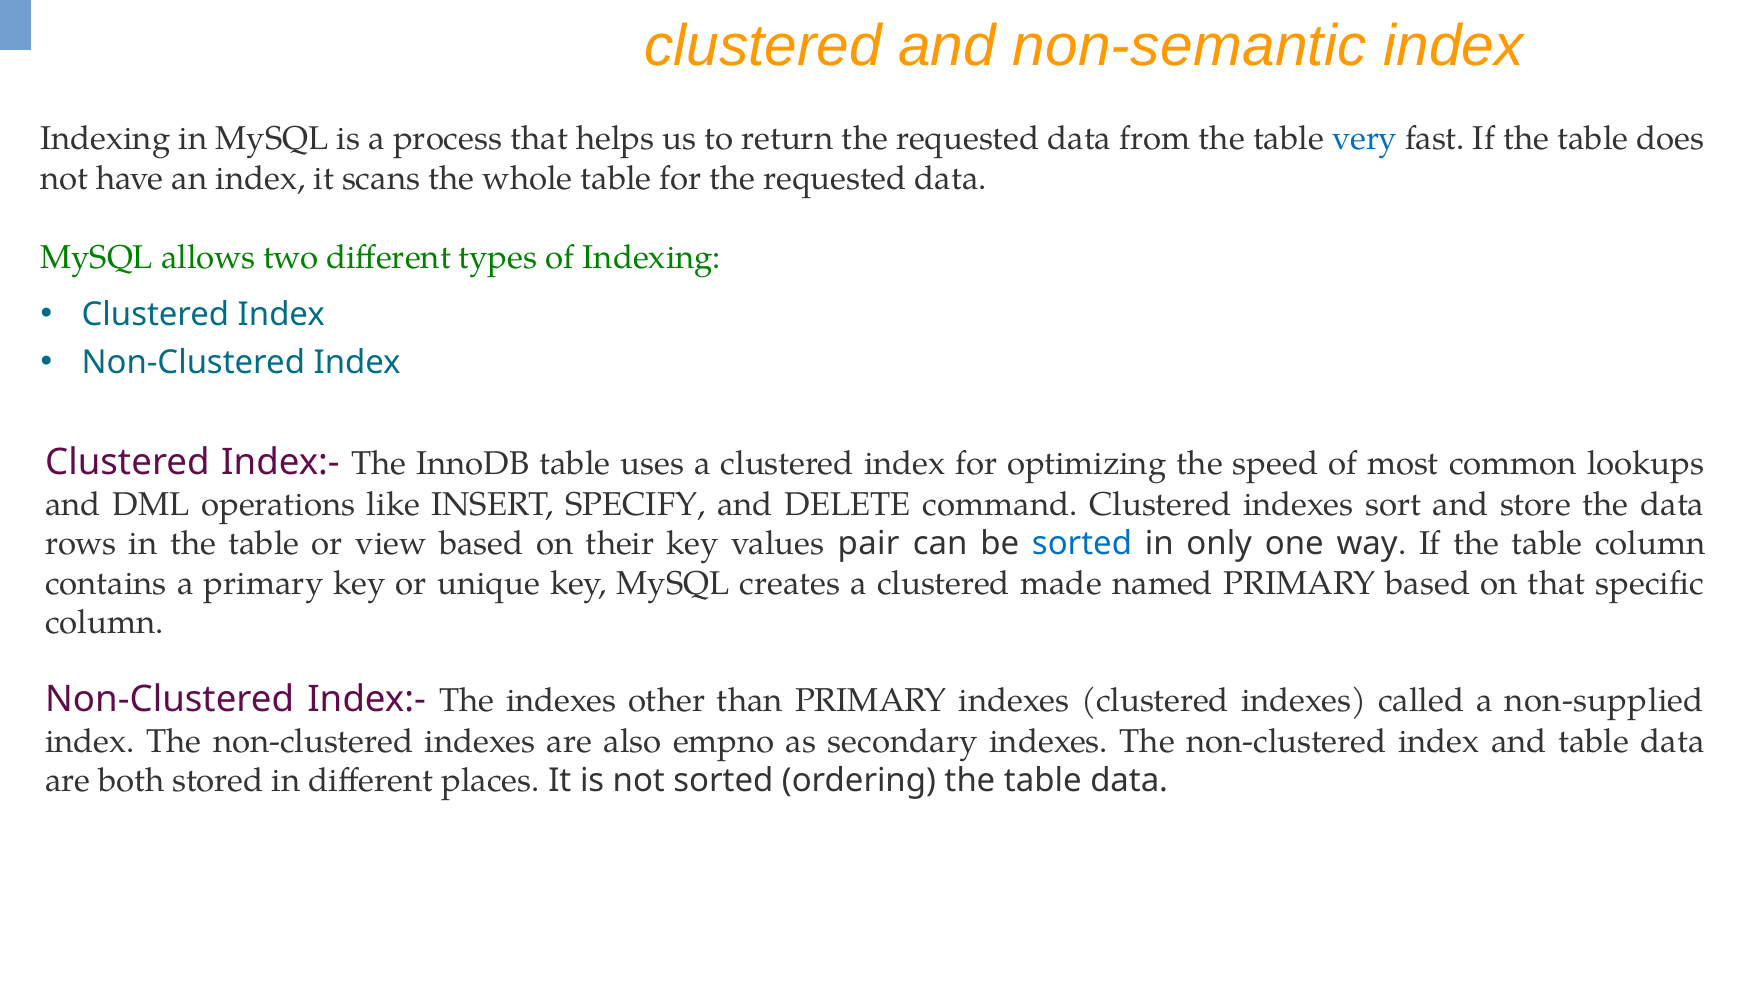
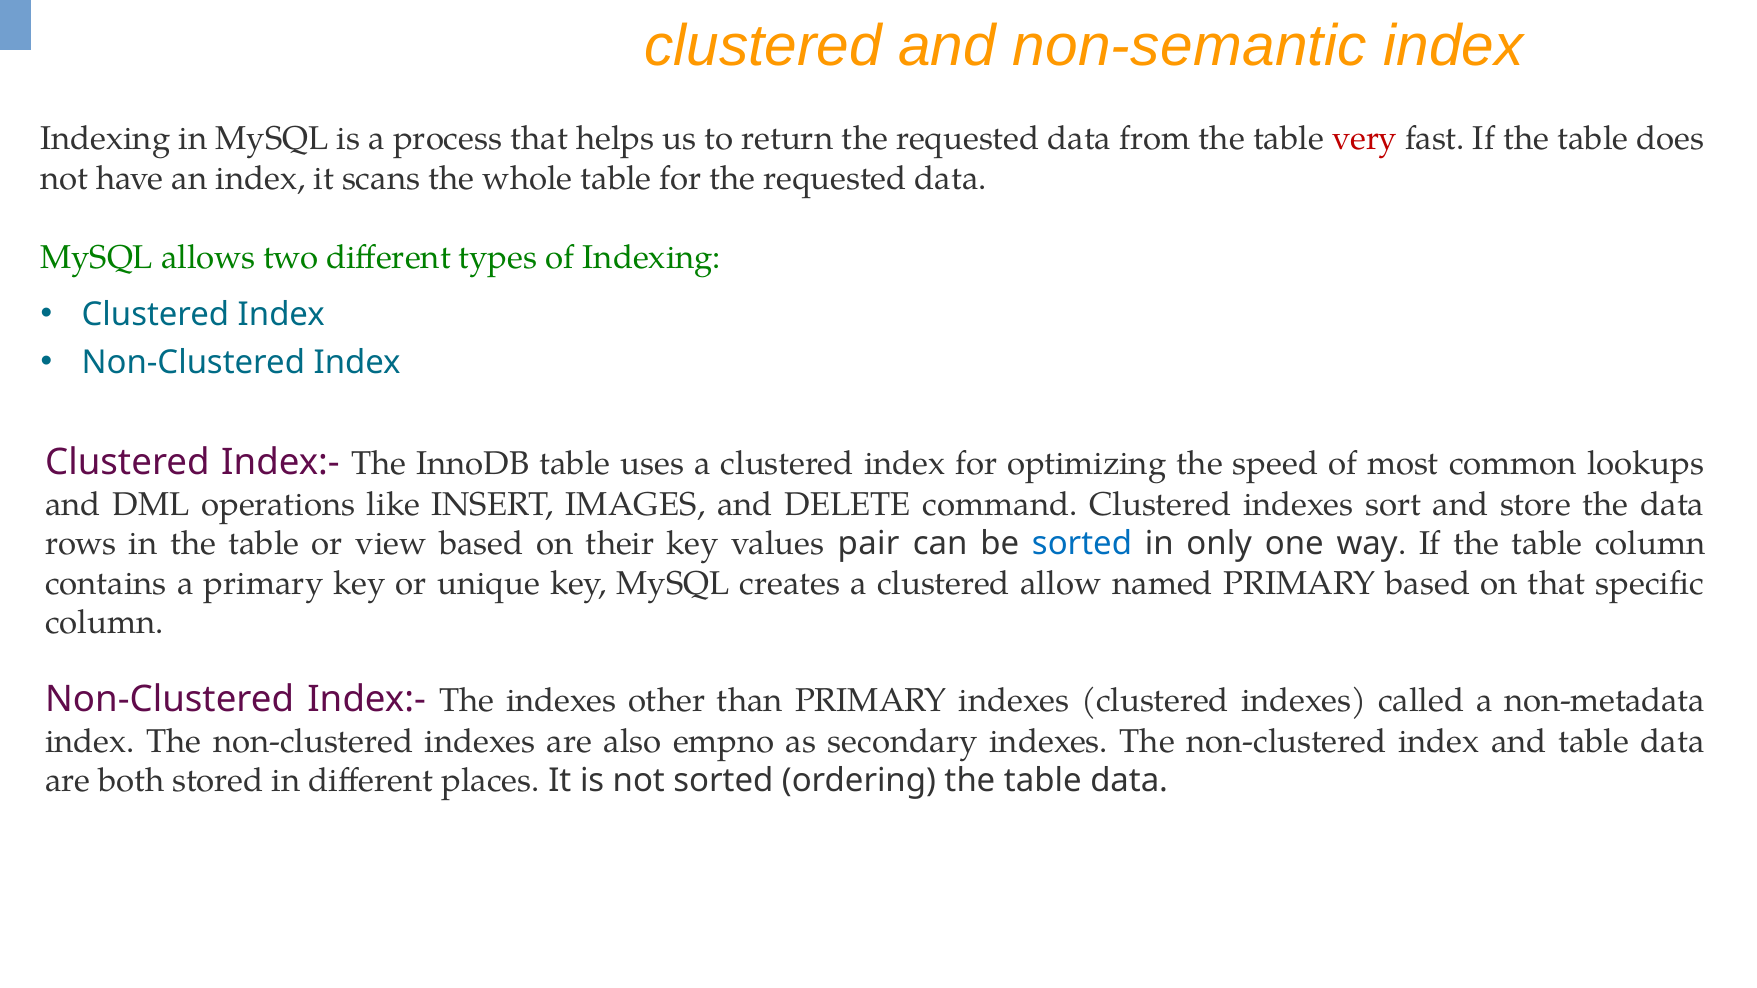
very colour: blue -> red
SPECIFY: SPECIFY -> IMAGES
made: made -> allow
non-supplied: non-supplied -> non-metadata
